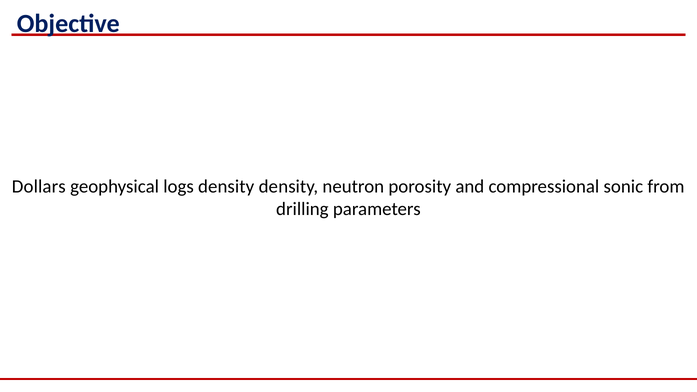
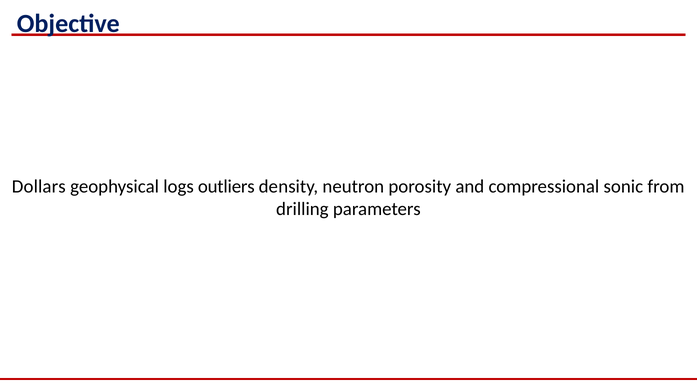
logs density: density -> outliers
